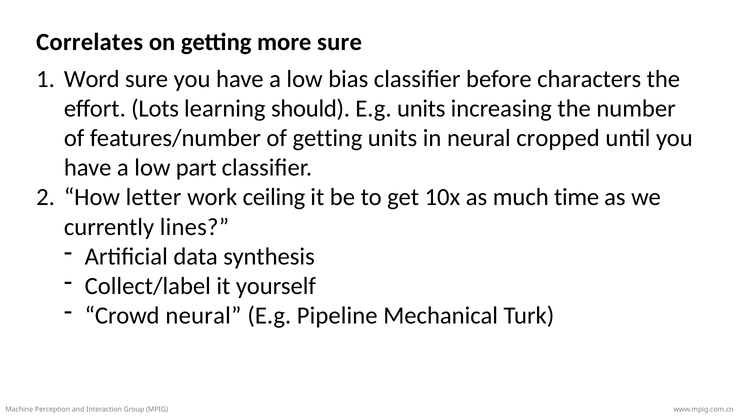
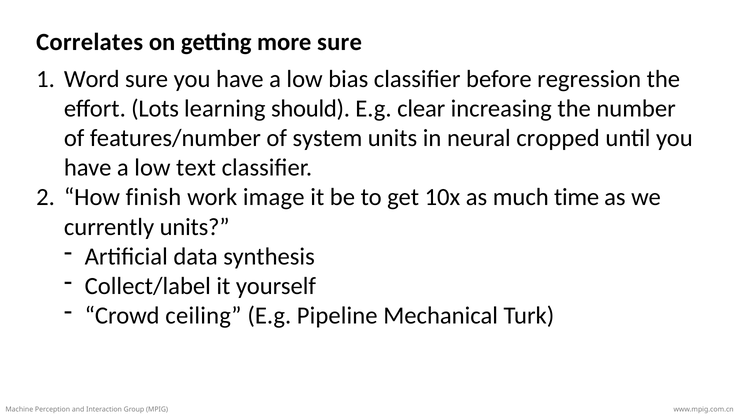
characters: characters -> regression
E.g units: units -> clear
of getting: getting -> system
part: part -> text
letter: letter -> finish
ceiling: ceiling -> image
currently lines: lines -> units
Crowd neural: neural -> ceiling
